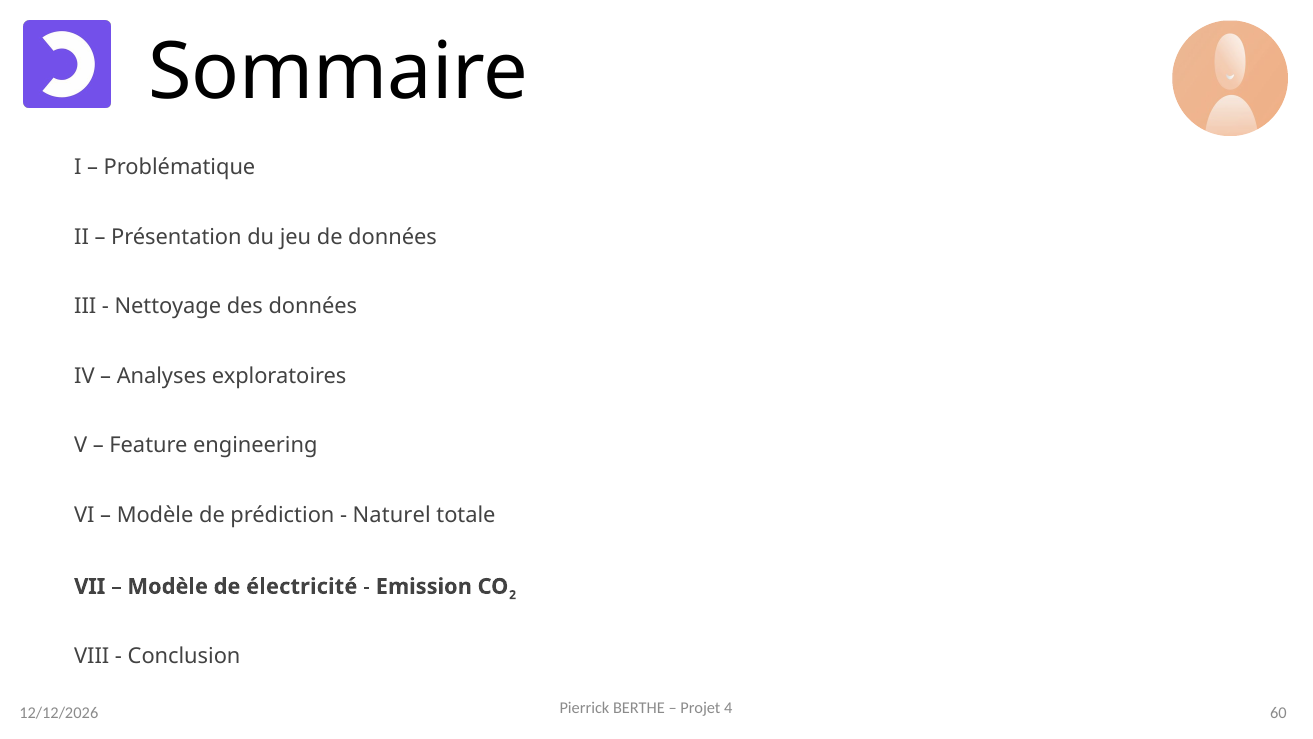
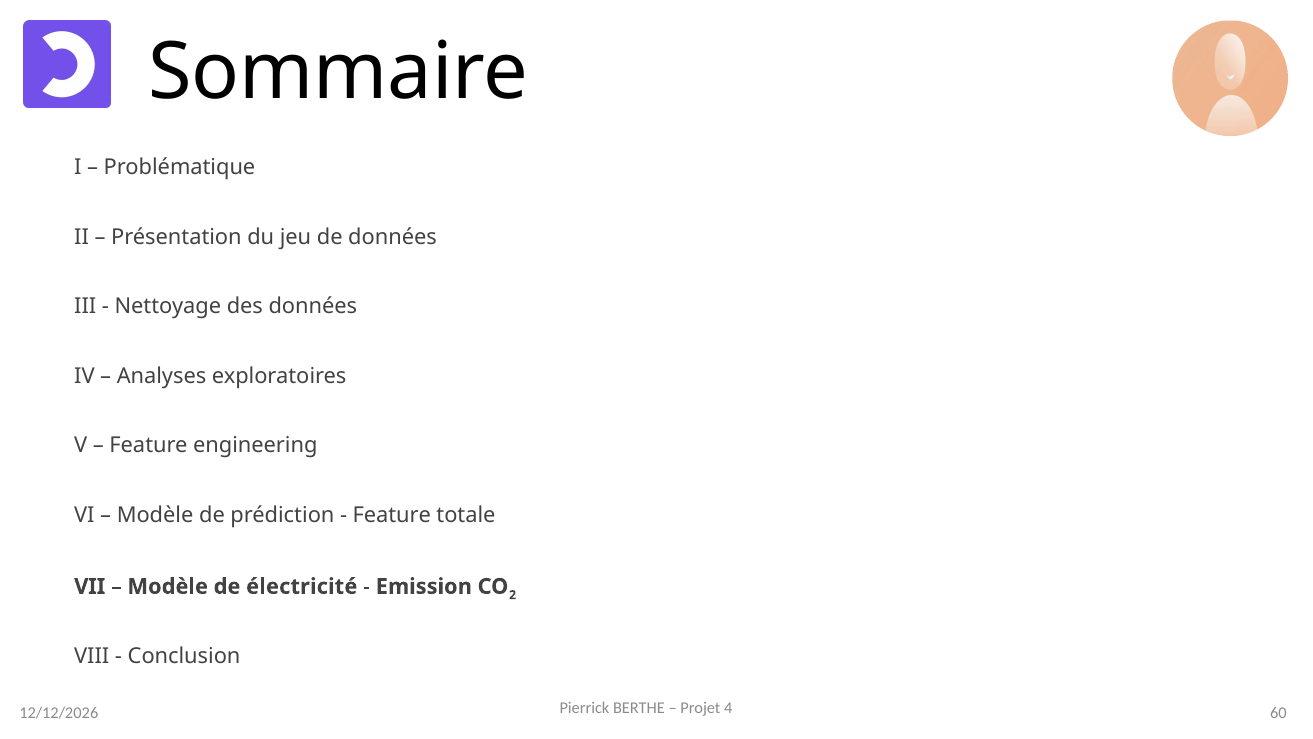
Naturel at (392, 515): Naturel -> Feature
